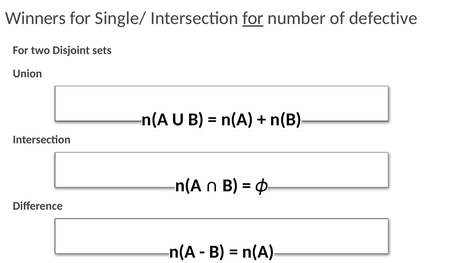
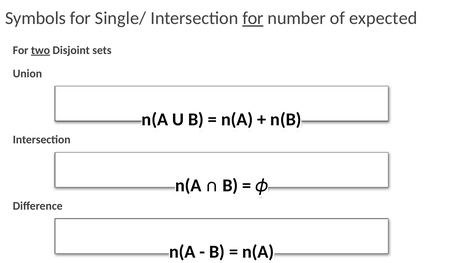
Winners: Winners -> Symbols
defective: defective -> expected
two underline: none -> present
